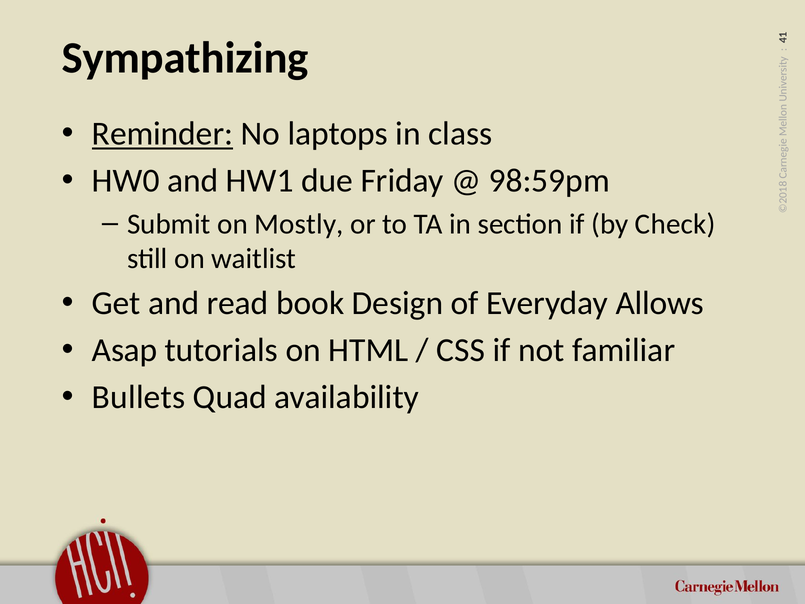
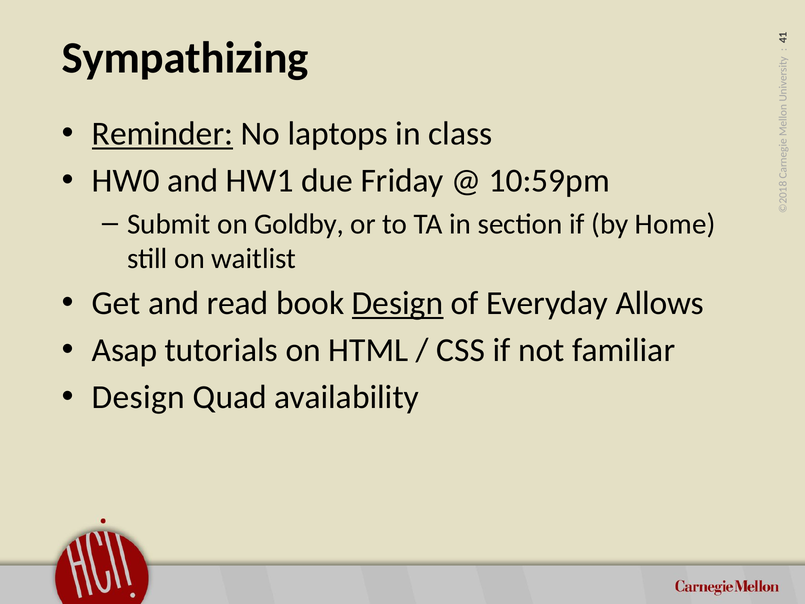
98:59pm: 98:59pm -> 10:59pm
Mostly: Mostly -> Goldby
Check: Check -> Home
Design at (398, 303) underline: none -> present
Bullets at (139, 397): Bullets -> Design
